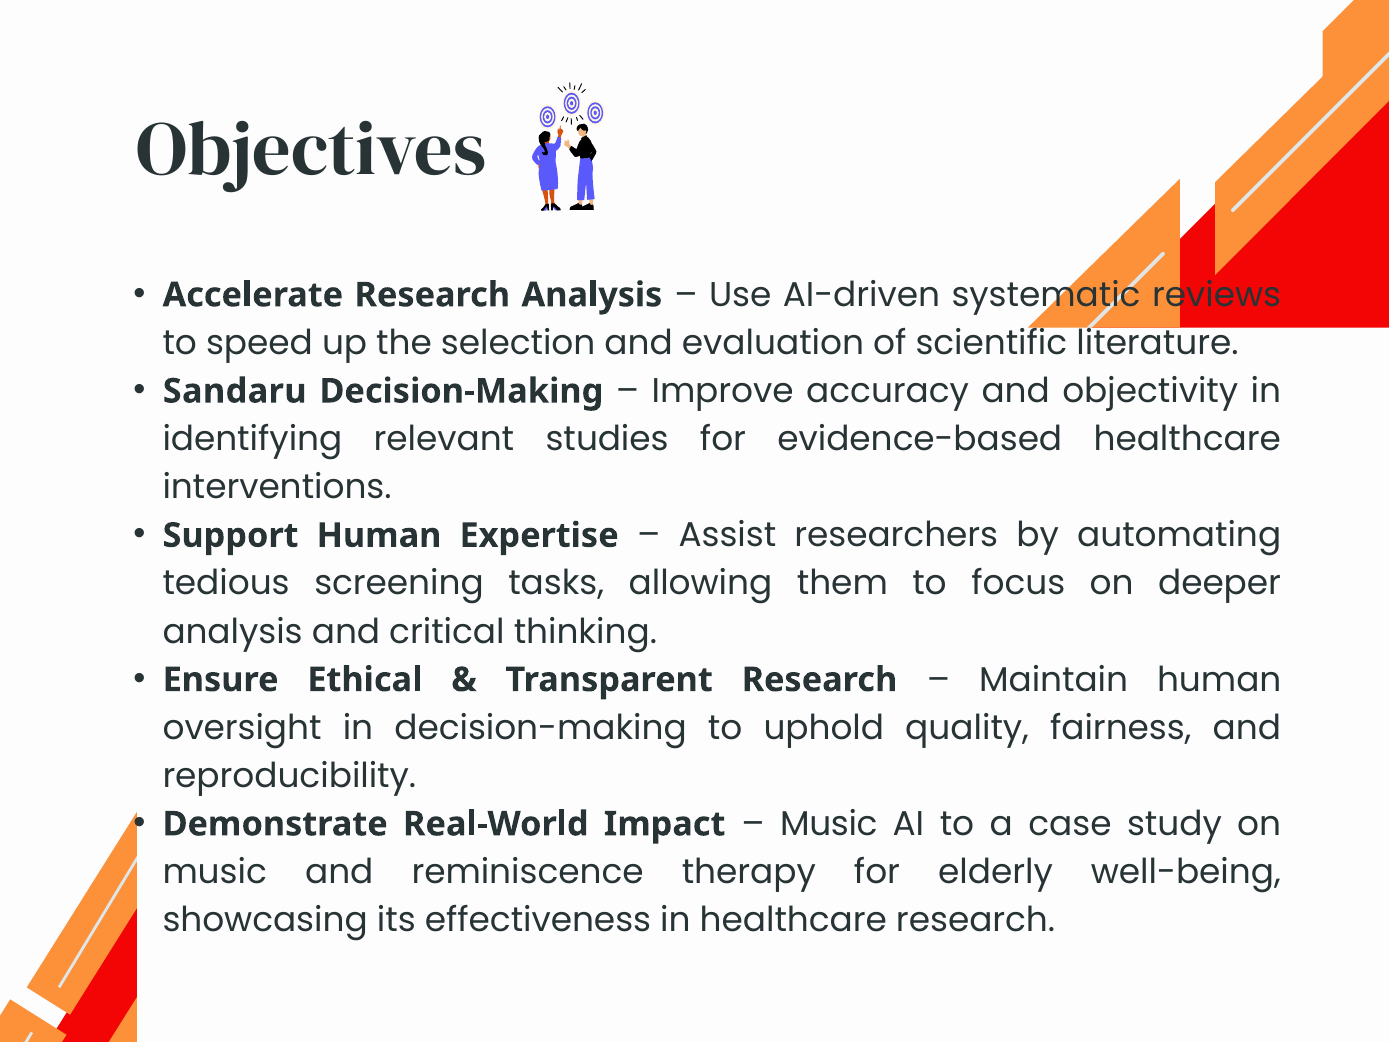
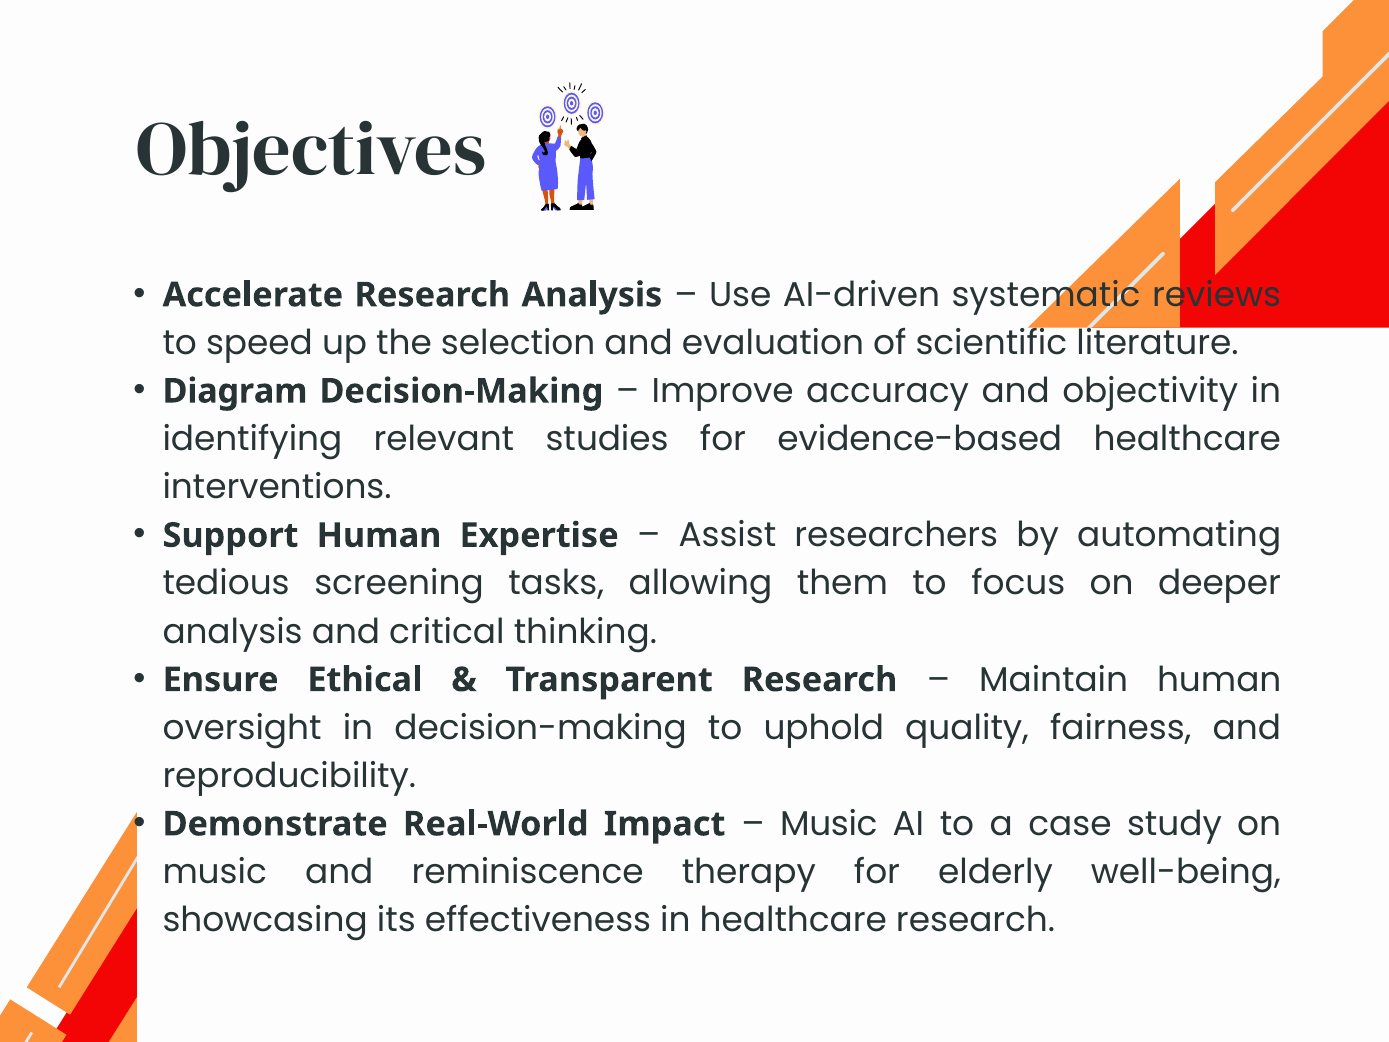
Sandaru: Sandaru -> Diagram
